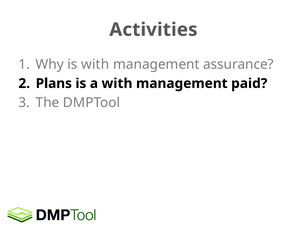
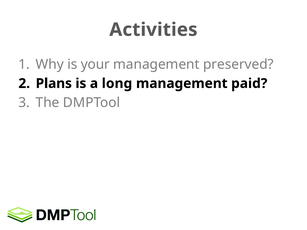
is with: with -> your
assurance: assurance -> preserved
a with: with -> long
